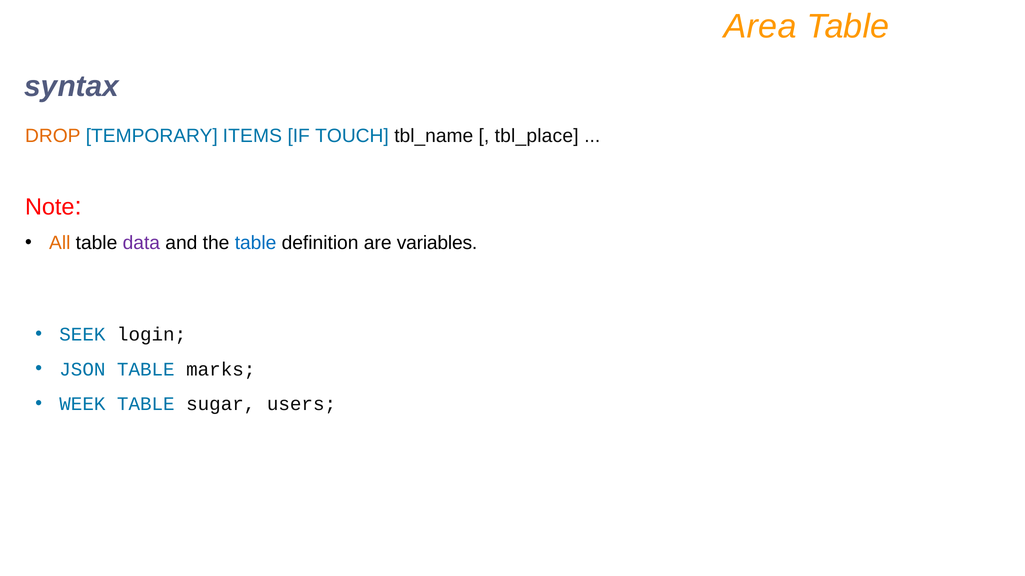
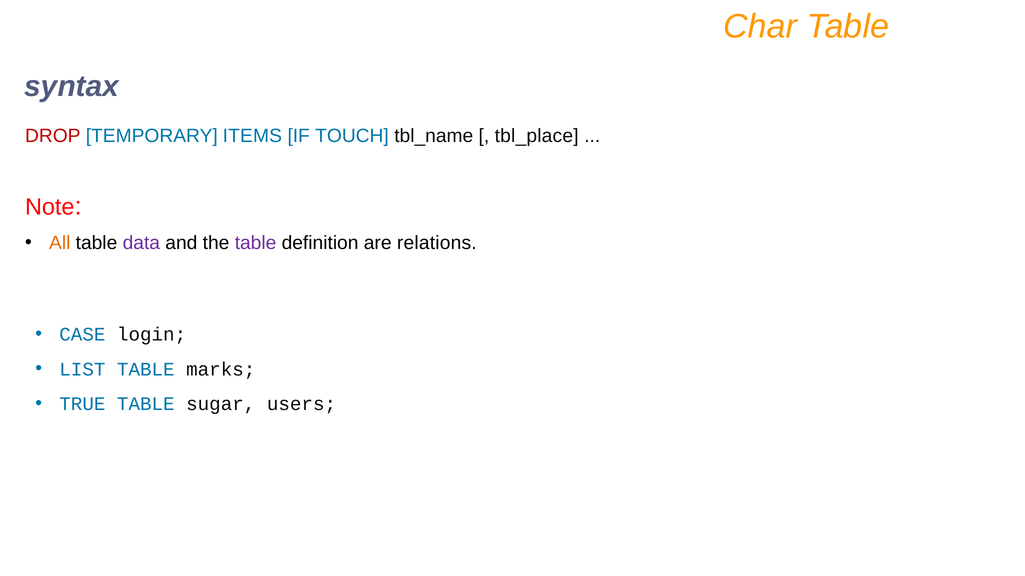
Area: Area -> Char
DROP colour: orange -> red
table at (256, 243) colour: blue -> purple
variables: variables -> relations
SEEK: SEEK -> CASE
JSON: JSON -> LIST
WEEK: WEEK -> TRUE
